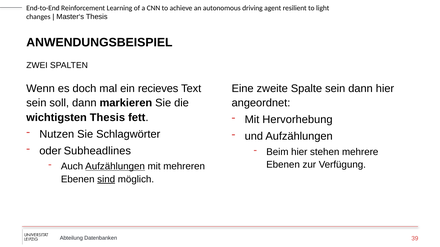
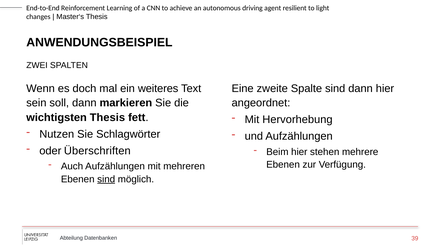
recieves: recieves -> weiteres
Spalte sein: sein -> sind
Subheadlines: Subheadlines -> Überschriften
Aufzählungen at (115, 167) underline: present -> none
